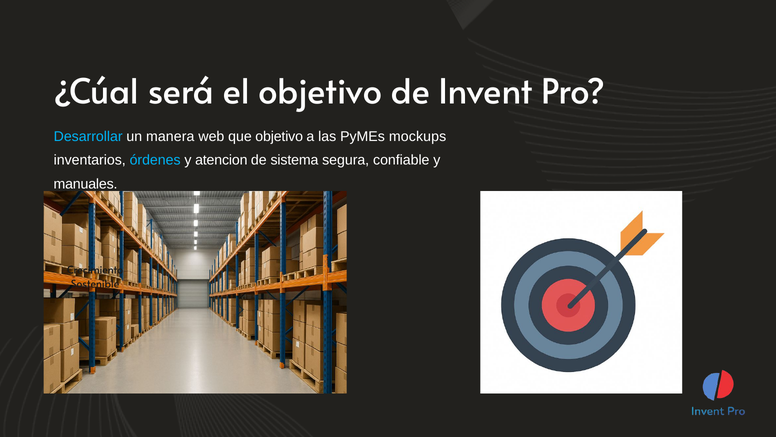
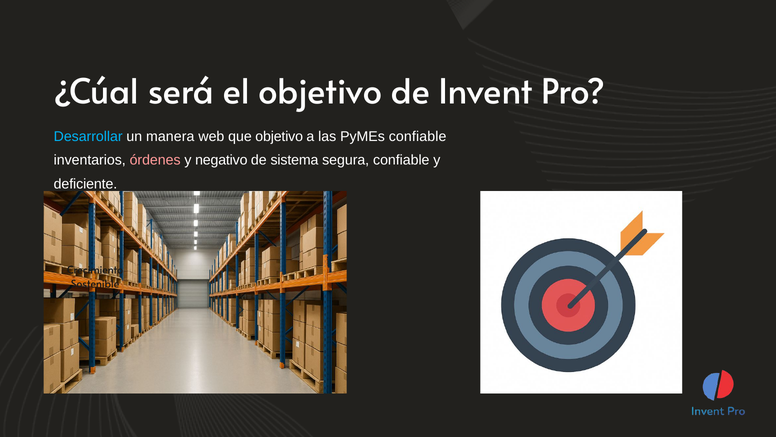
PyMEs mockups: mockups -> confiable
órdenes colour: light blue -> pink
atencion: atencion -> negativo
manuales: manuales -> deficiente
